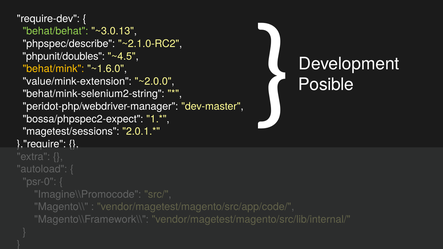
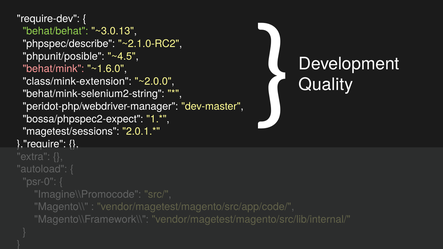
phpunit/doubles: phpunit/doubles -> phpunit/posible
behat/mink colour: yellow -> pink
value/mink-extension: value/mink-extension -> class/mink-extension
Posible: Posible -> Quality
